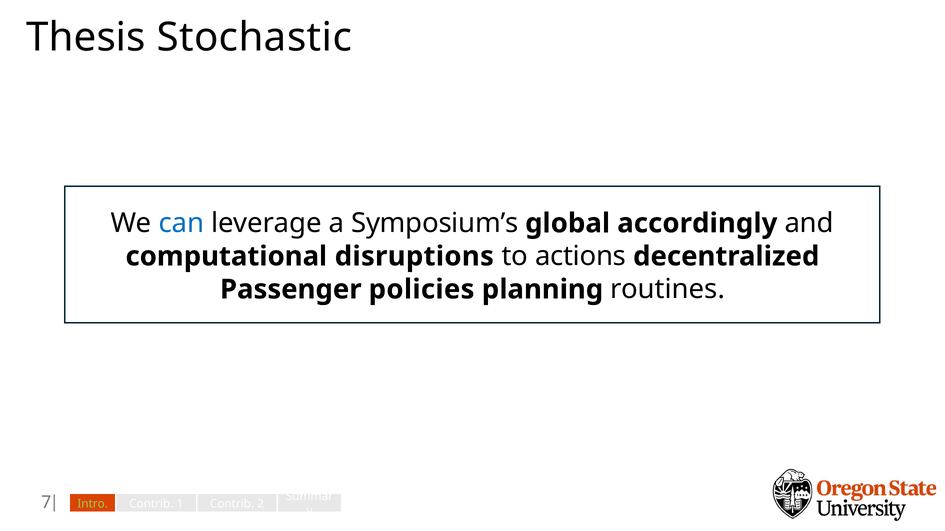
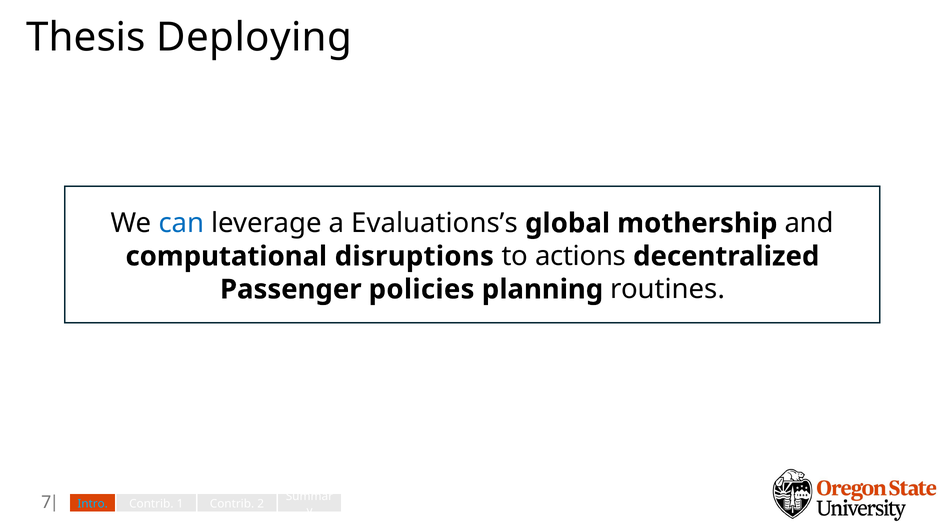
Stochastic: Stochastic -> Deploying
Symposium’s: Symposium’s -> Evaluations’s
accordingly: accordingly -> mothership
Intro colour: light green -> light blue
